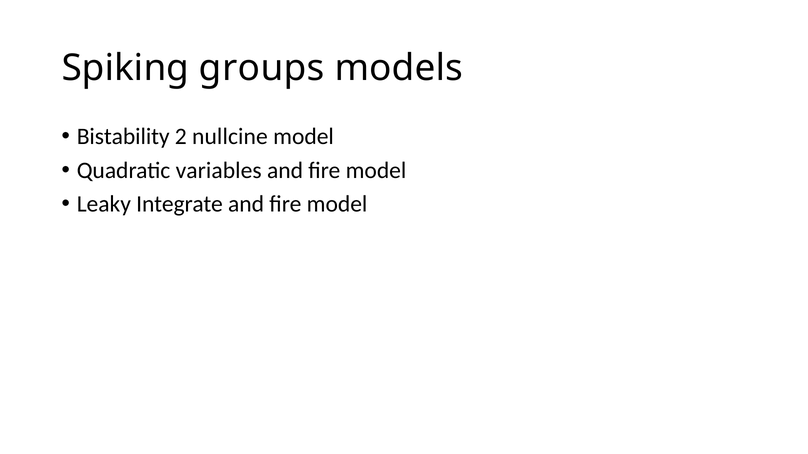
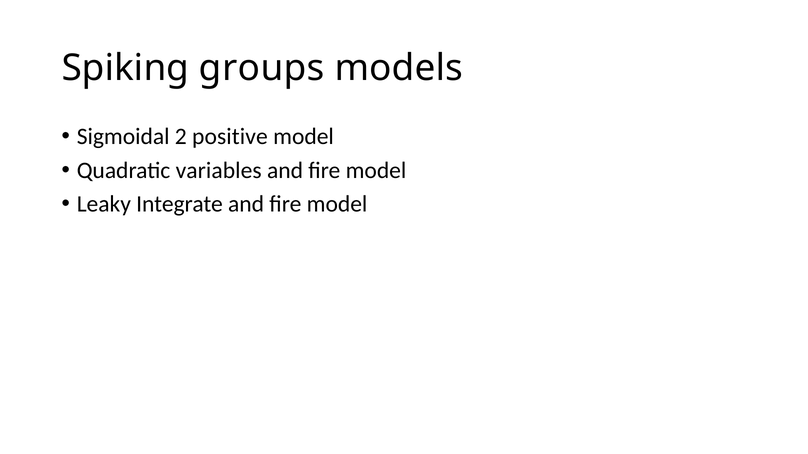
Bistability: Bistability -> Sigmoidal
nullcine: nullcine -> positive
